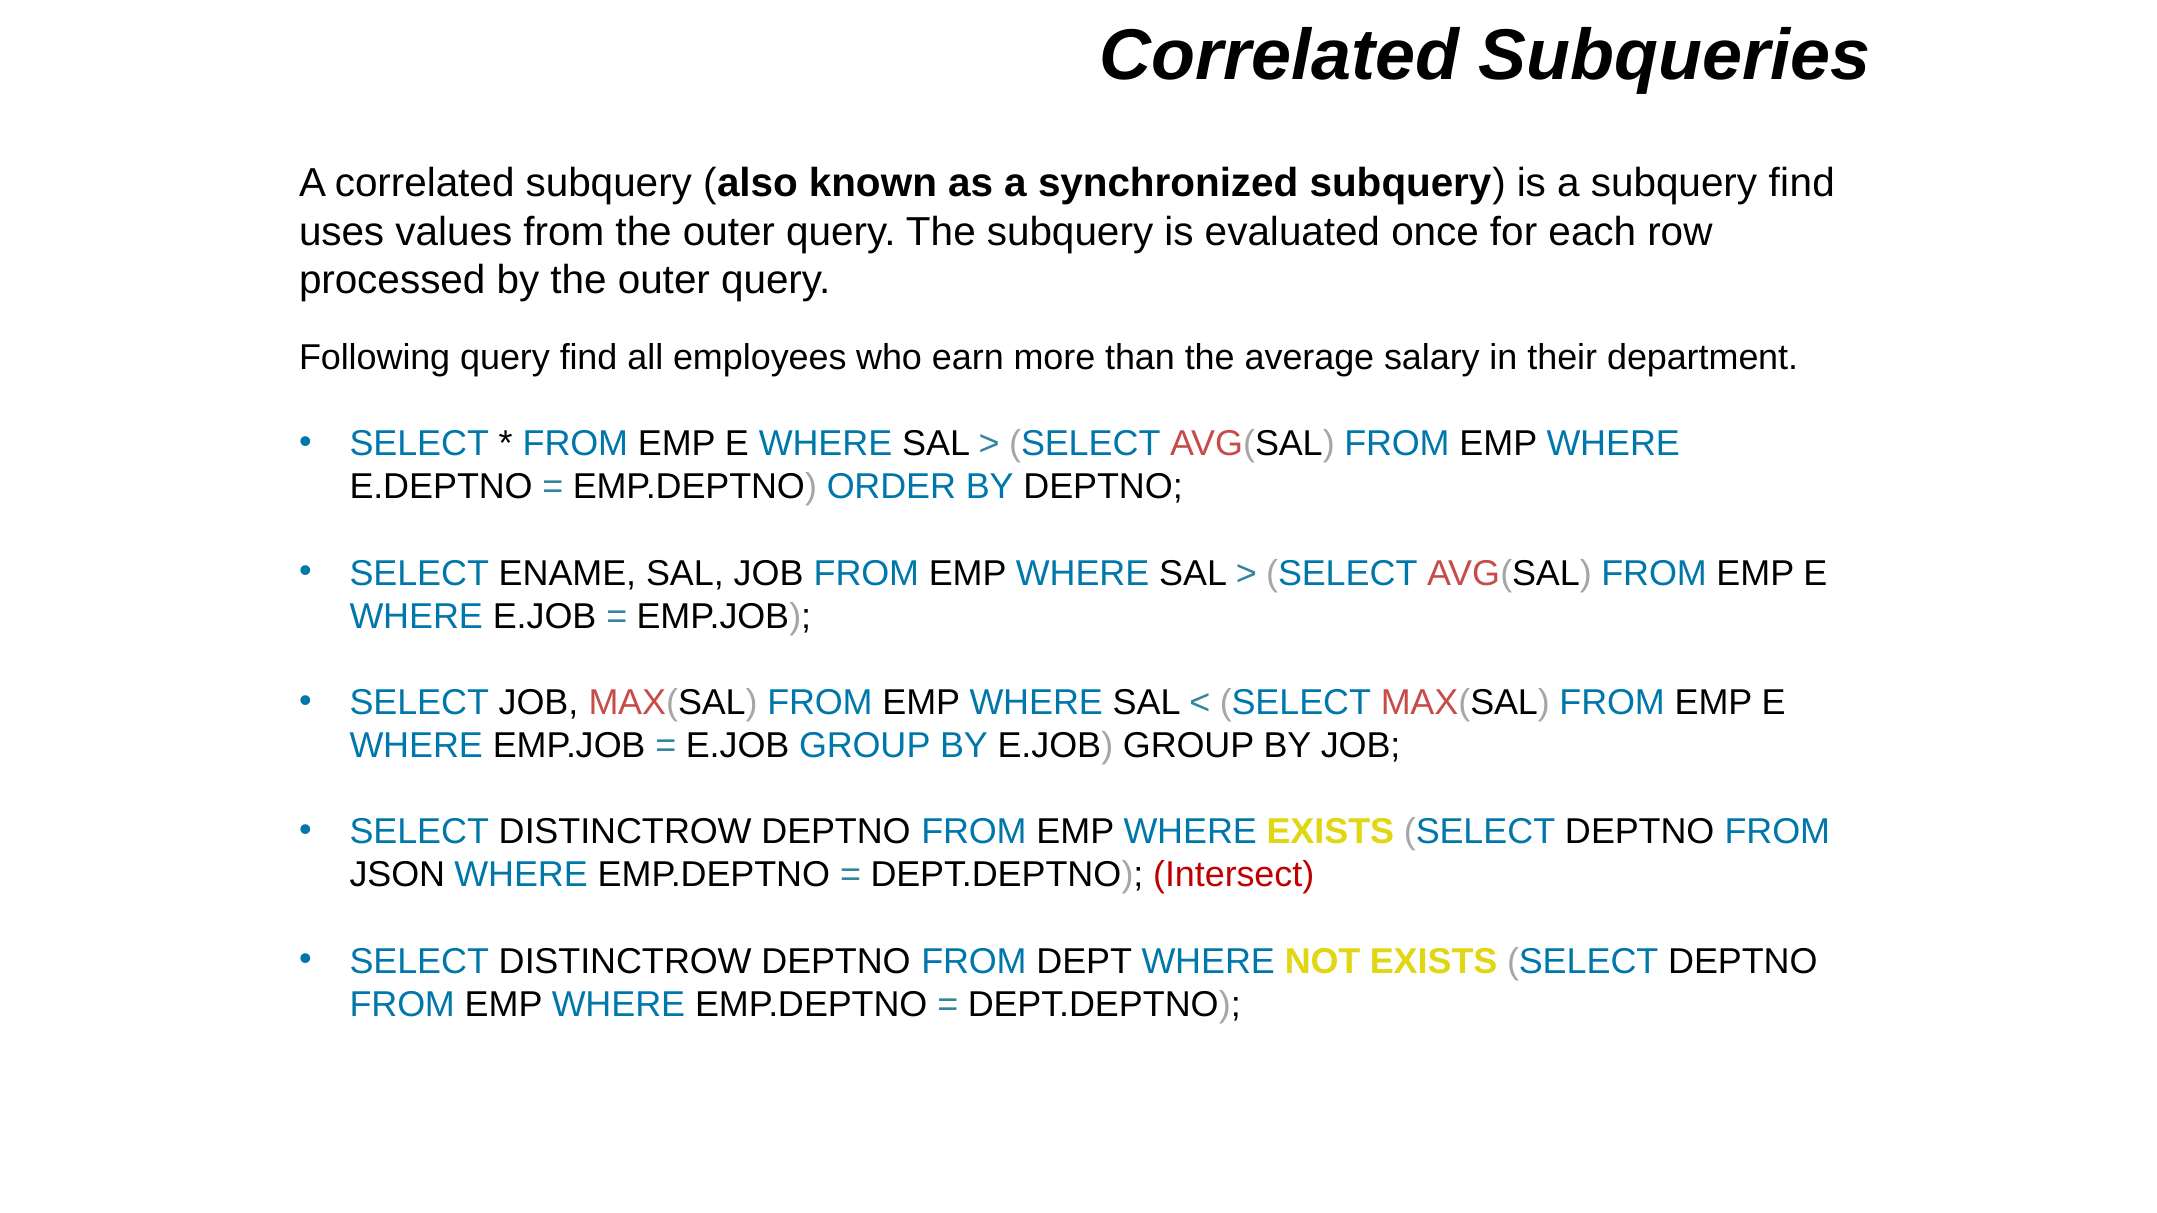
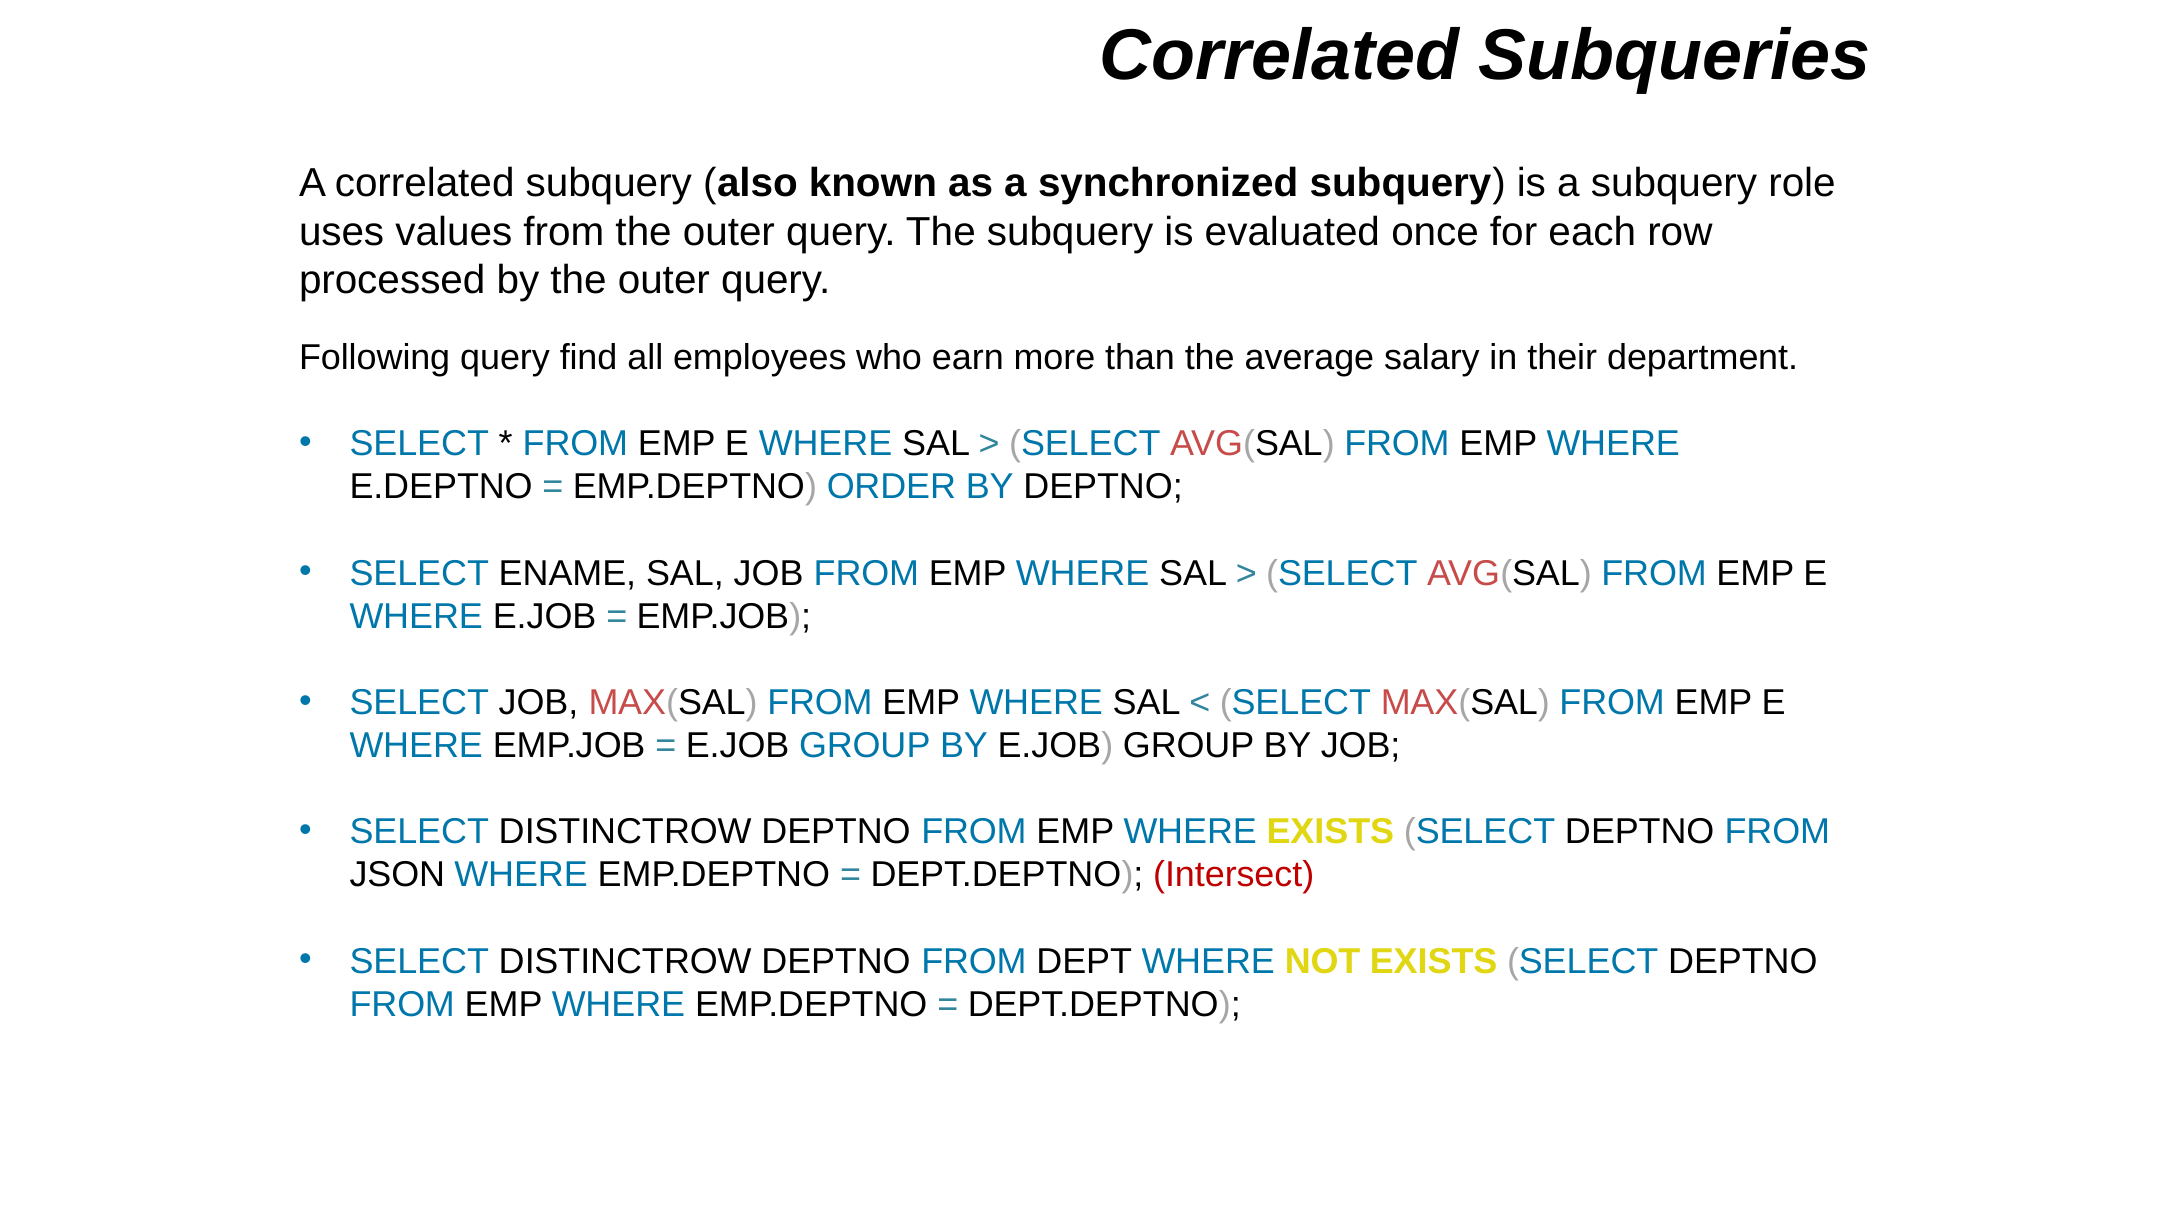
subquery find: find -> role
